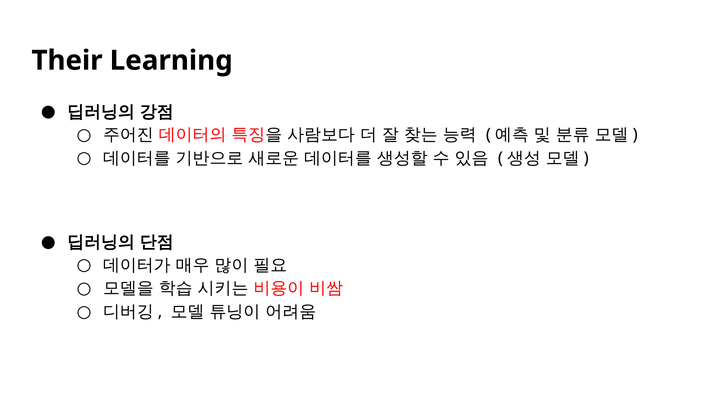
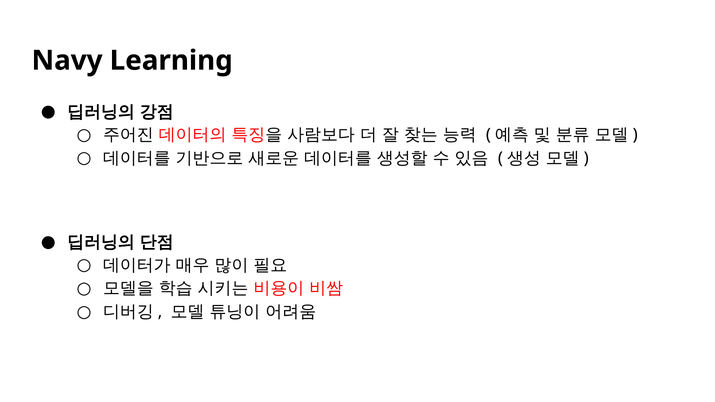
Their: Their -> Navy
